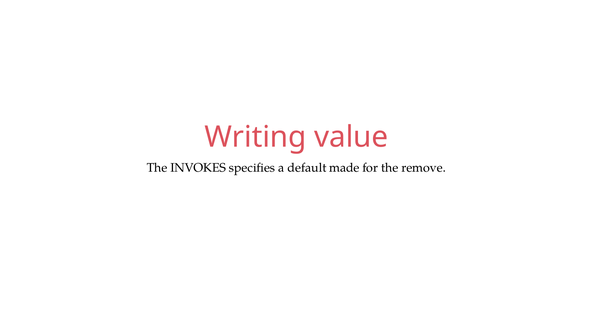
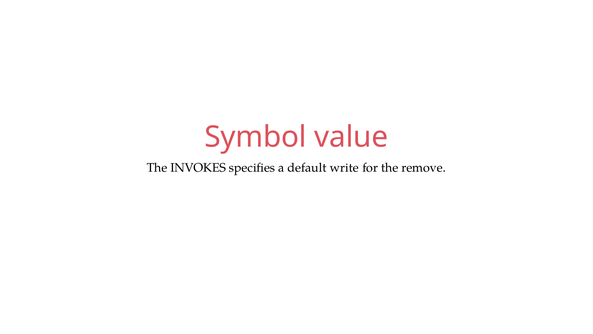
Writing: Writing -> Symbol
made: made -> write
